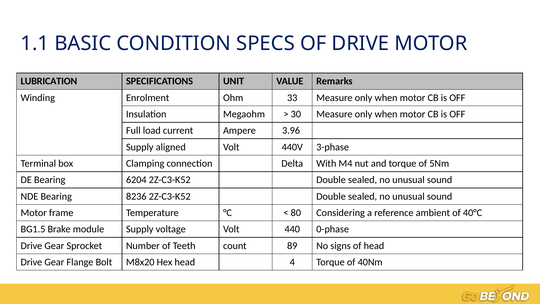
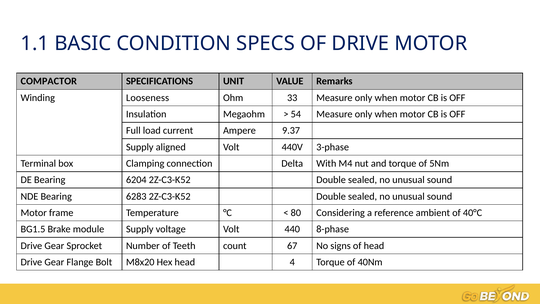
LUBRICATION: LUBRICATION -> COMPACTOR
Enrolment: Enrolment -> Looseness
30: 30 -> 54
3.96: 3.96 -> 9.37
8236: 8236 -> 6283
0-phase: 0-phase -> 8-phase
89: 89 -> 67
